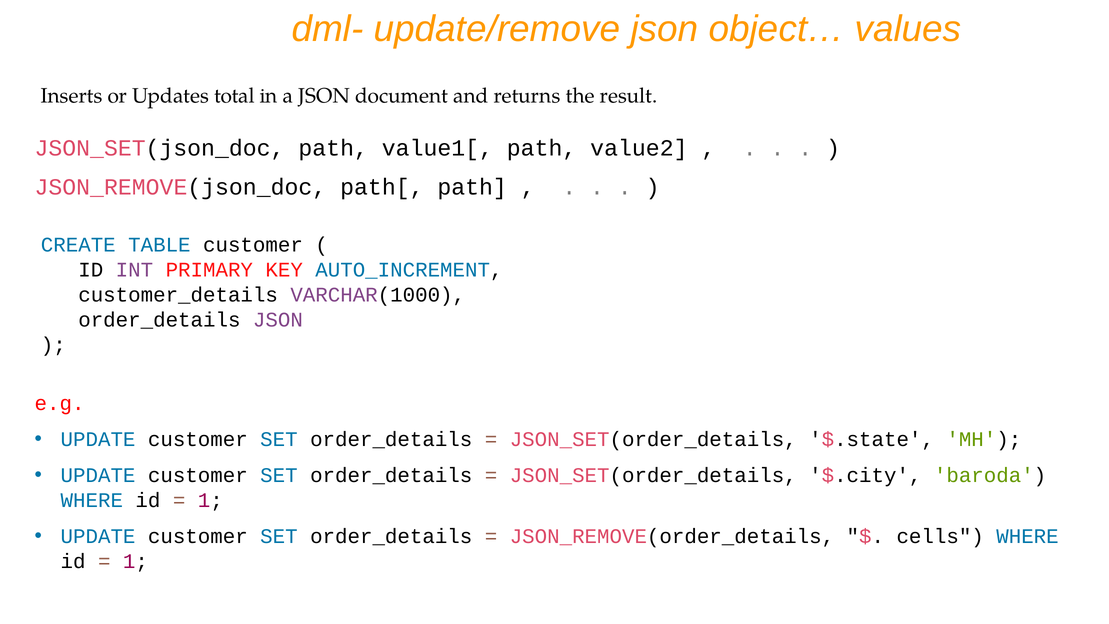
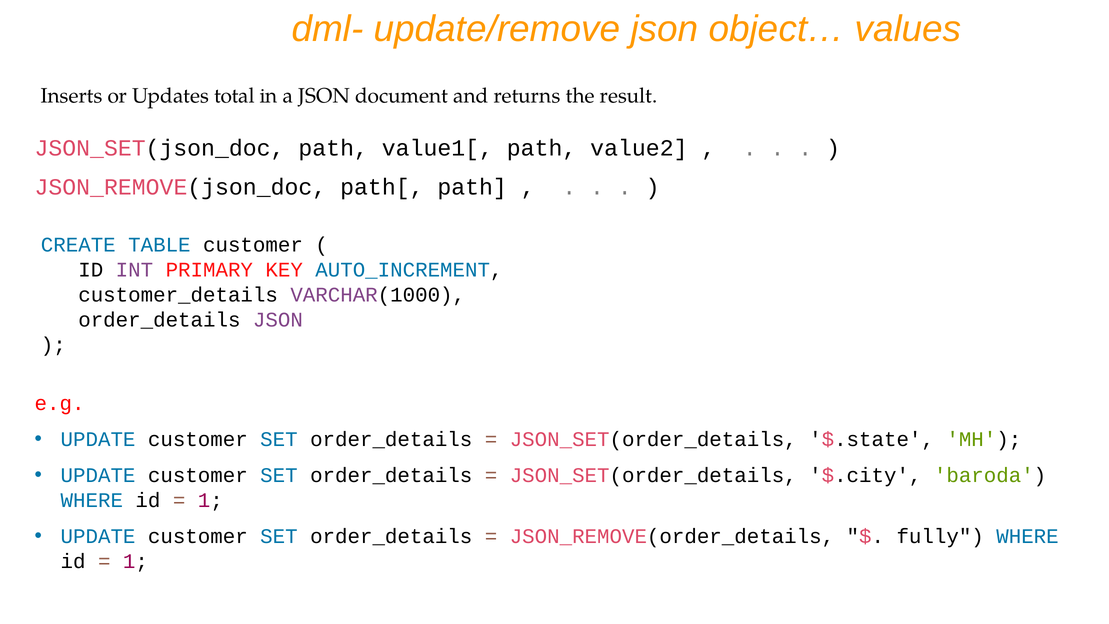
cells: cells -> fully
